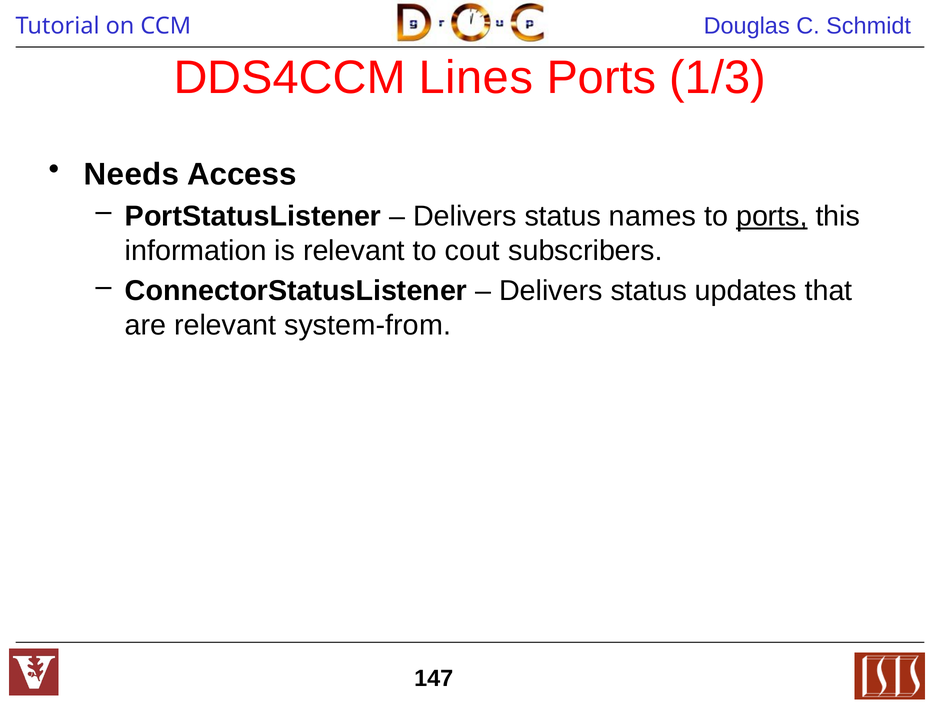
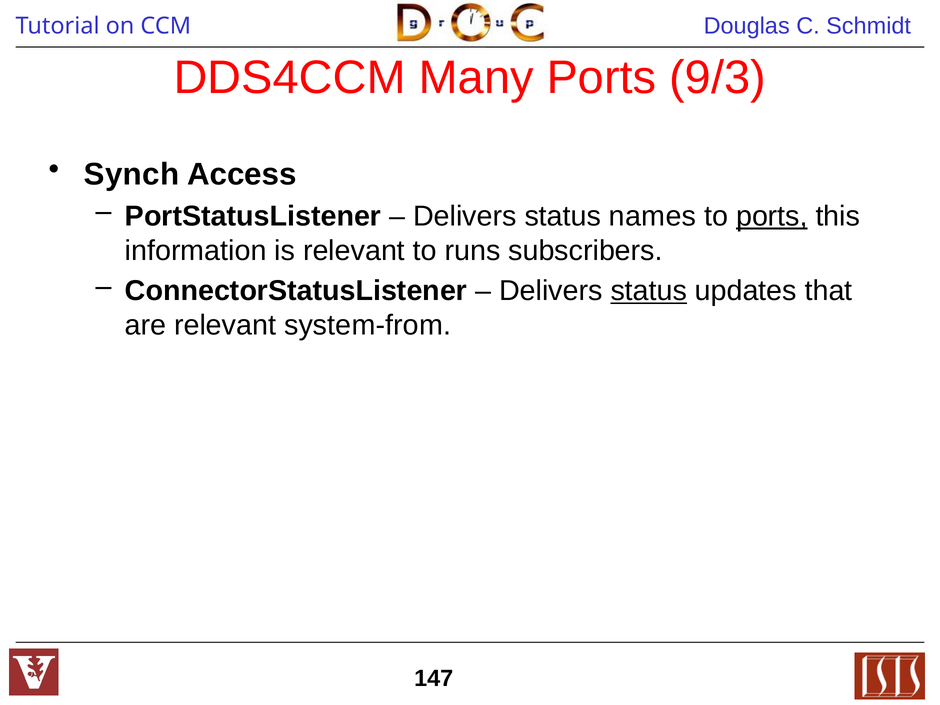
Lines: Lines -> Many
1/3: 1/3 -> 9/3
Needs: Needs -> Synch
cout: cout -> runs
status at (649, 291) underline: none -> present
